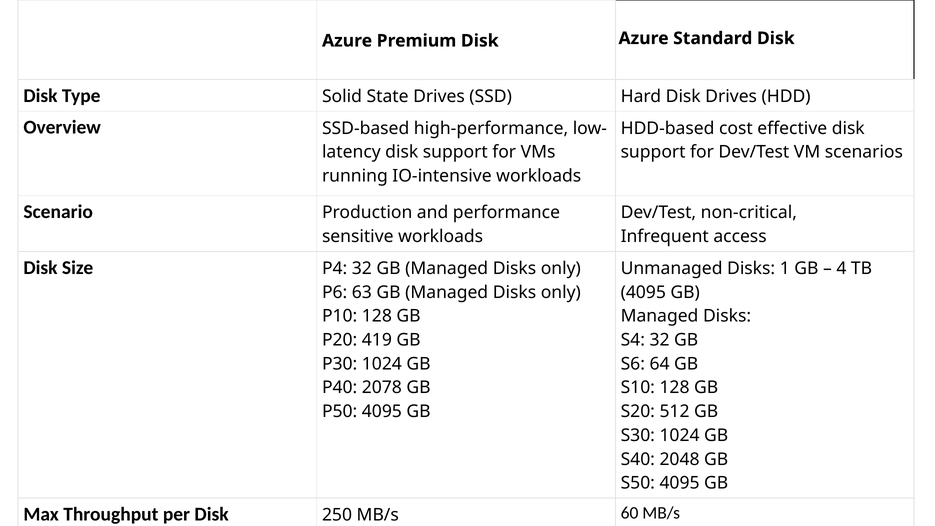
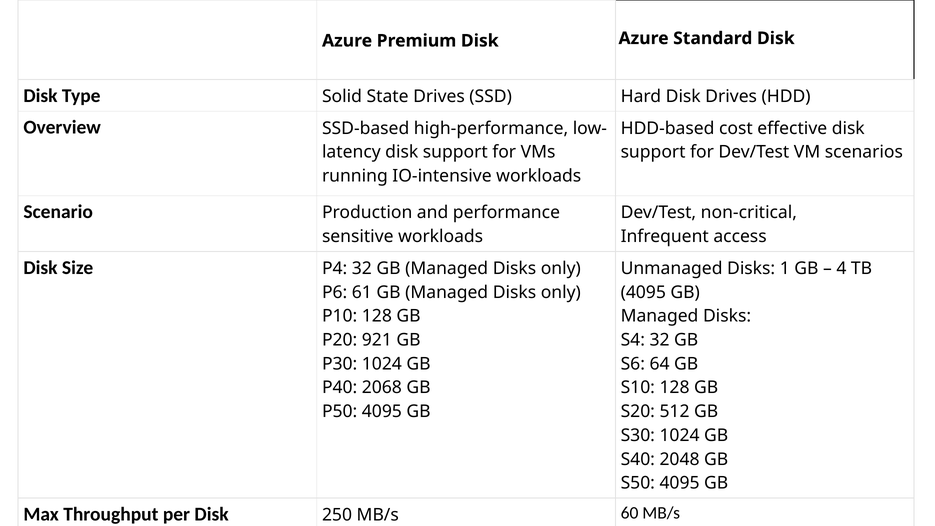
63: 63 -> 61
419: 419 -> 921
2078: 2078 -> 2068
